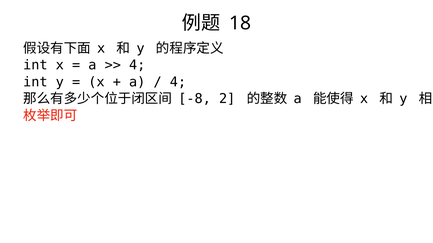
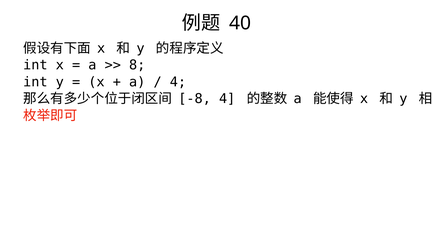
18: 18 -> 40
4 at (137, 65): 4 -> 8
-8 2: 2 -> 4
